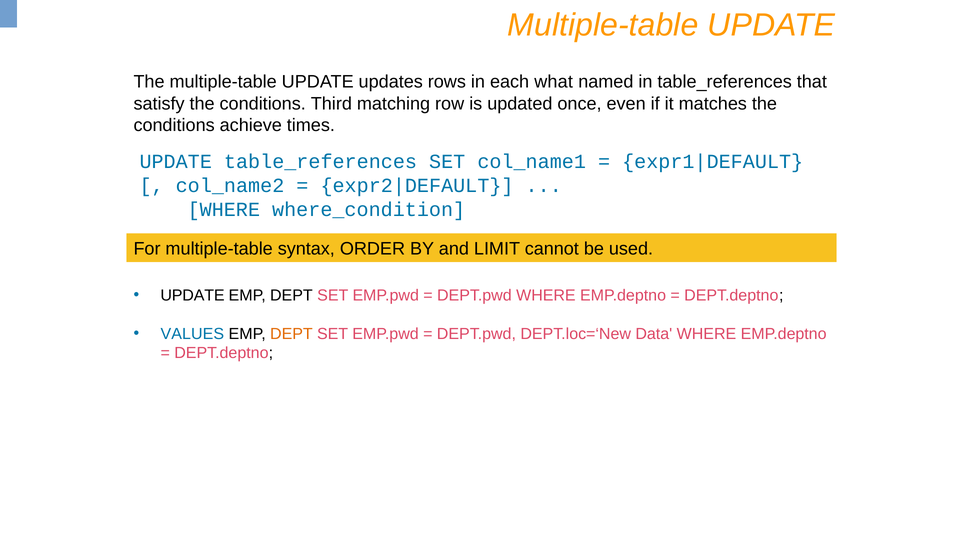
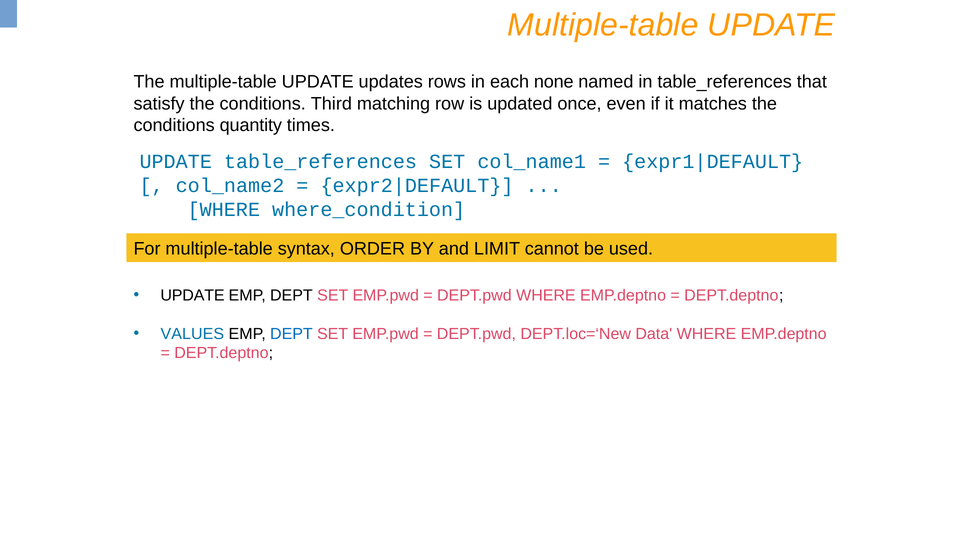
what: what -> none
achieve: achieve -> quantity
DEPT at (291, 334) colour: orange -> blue
